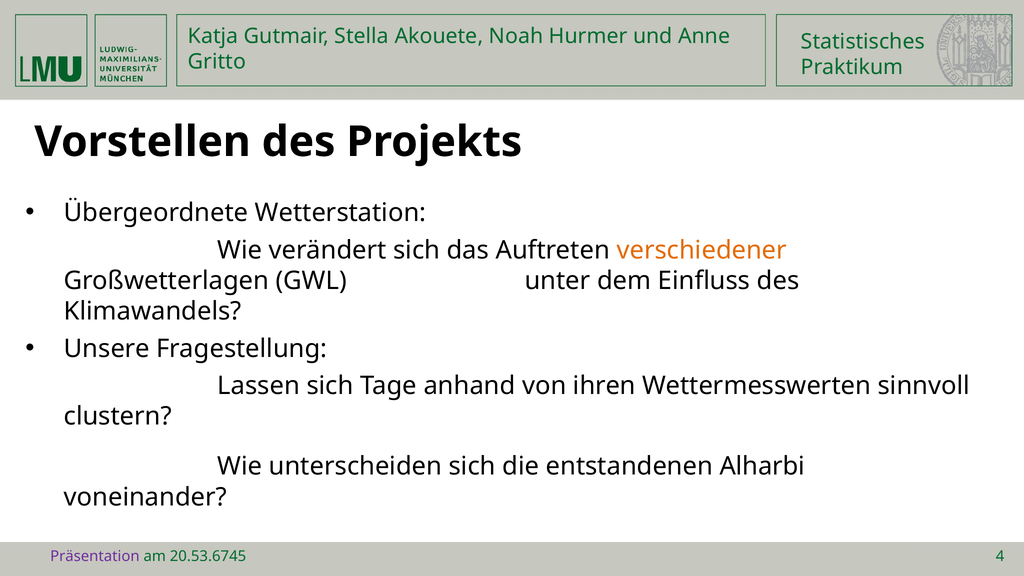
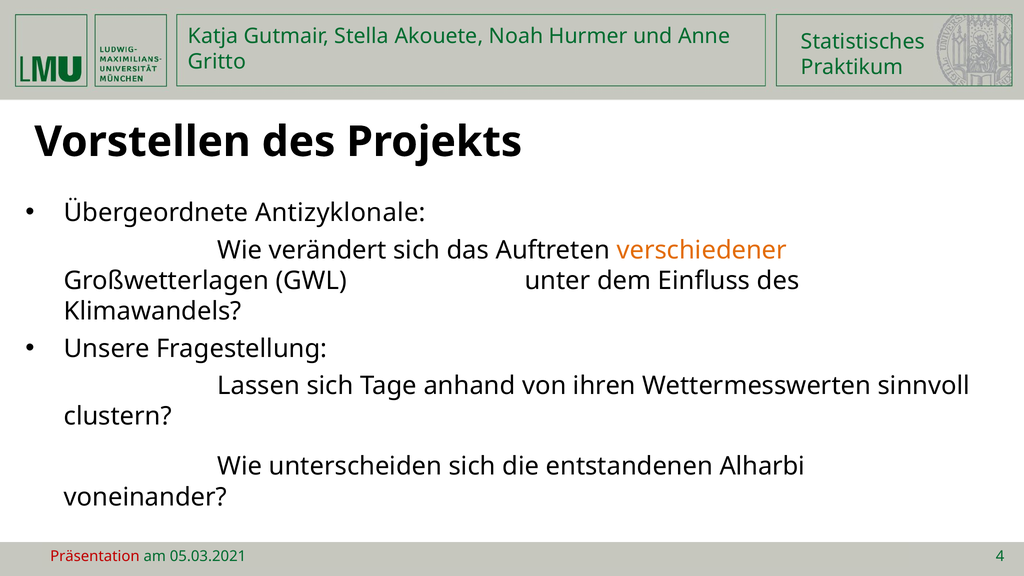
Wetterstation: Wetterstation -> Antizyklonale
Präsentation colour: purple -> red
20.53.6745: 20.53.6745 -> 05.03.2021
